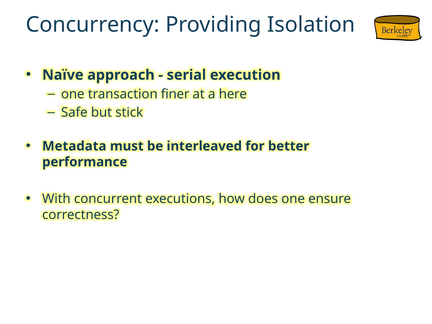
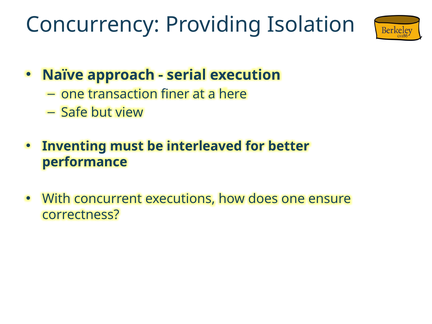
stick: stick -> view
Metadata: Metadata -> Inventing
